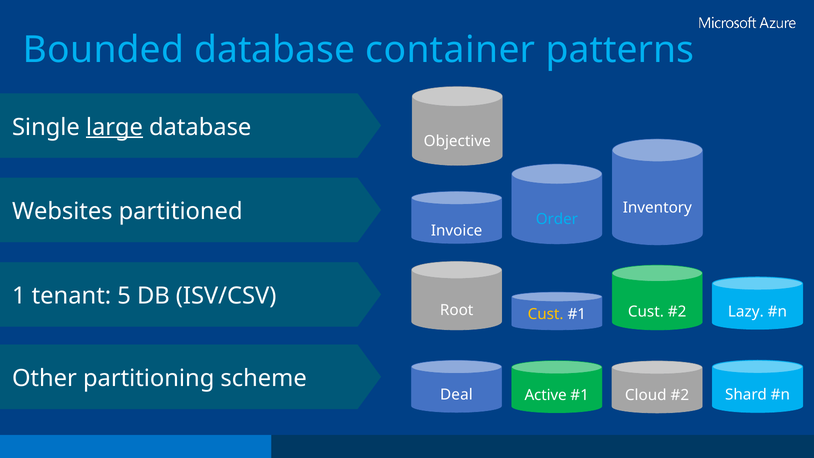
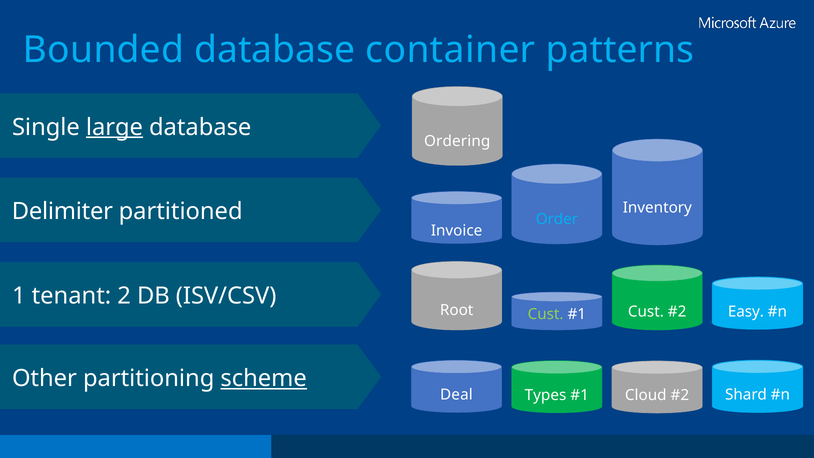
Objective: Objective -> Ordering
Websites: Websites -> Delimiter
5: 5 -> 2
Lazy: Lazy -> Easy
Cust at (546, 314) colour: yellow -> light green
scheme underline: none -> present
Active: Active -> Types
